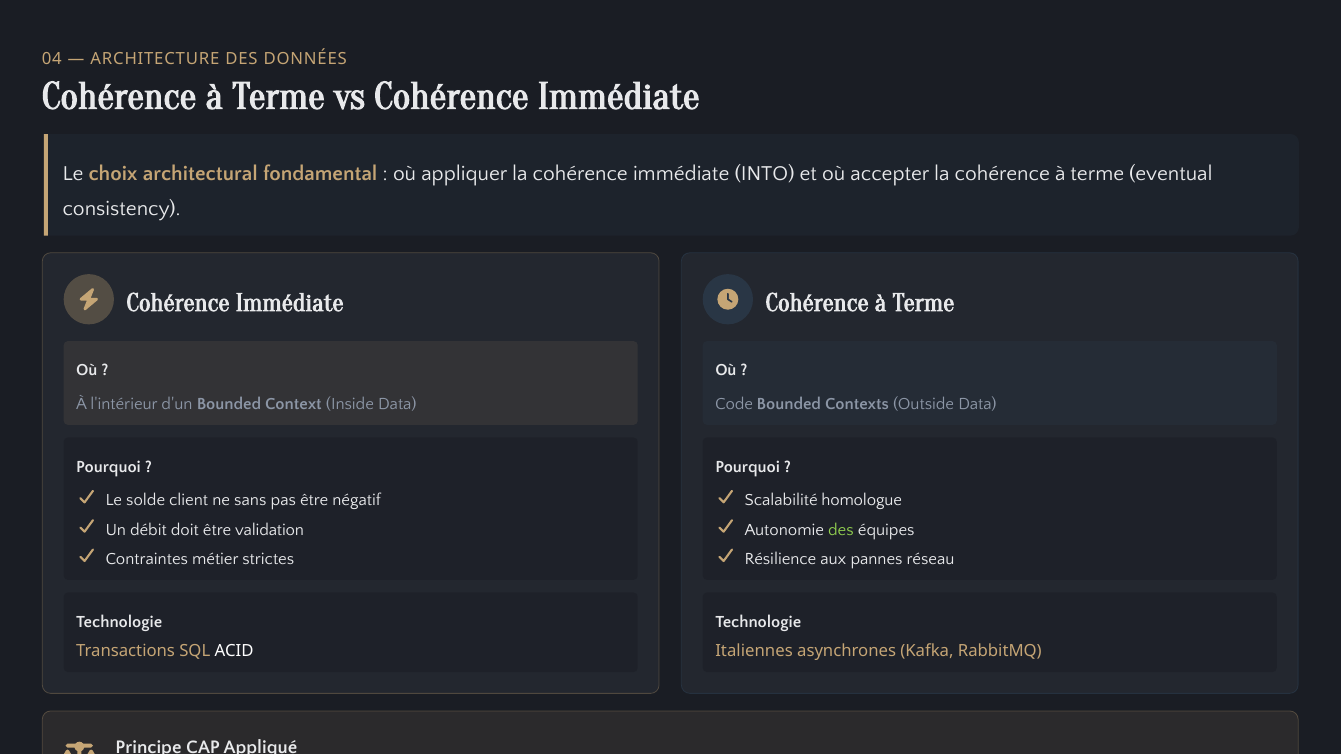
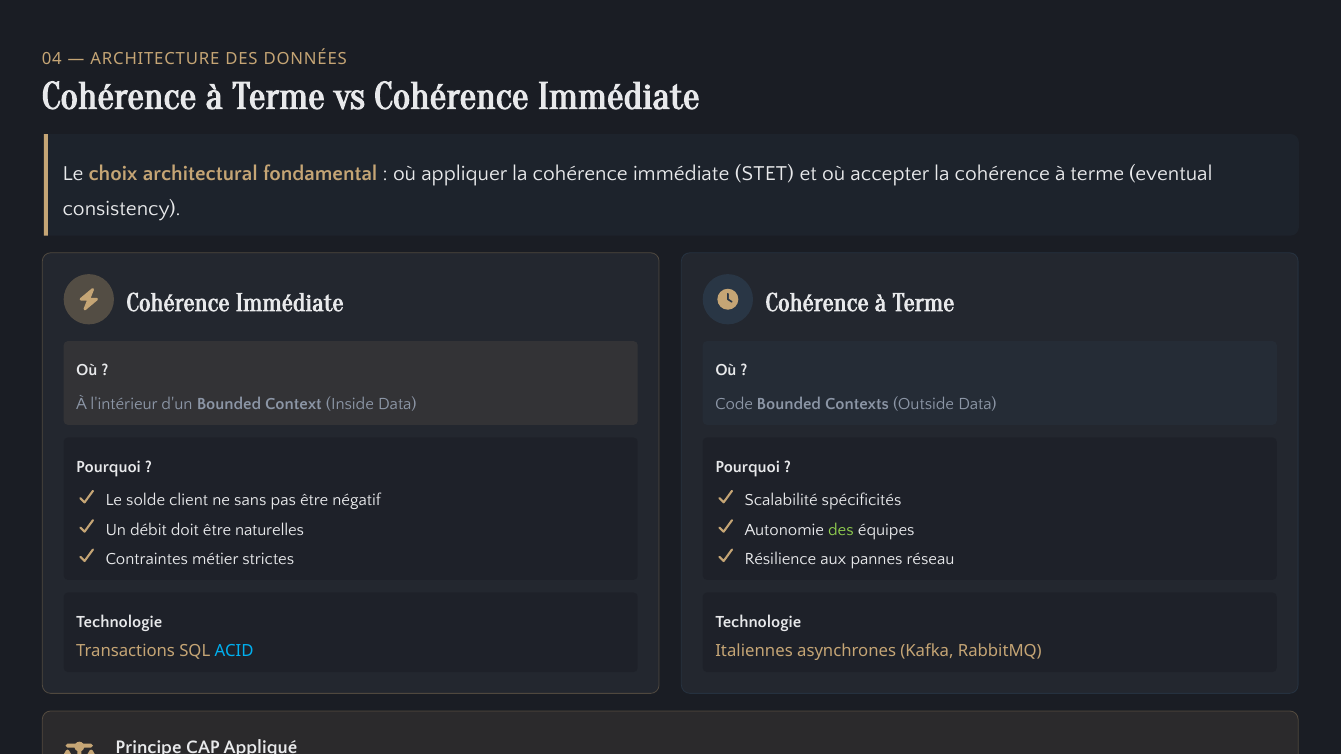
INTO: INTO -> STET
homologue: homologue -> spécificités
validation: validation -> naturelles
ACID colour: white -> light blue
